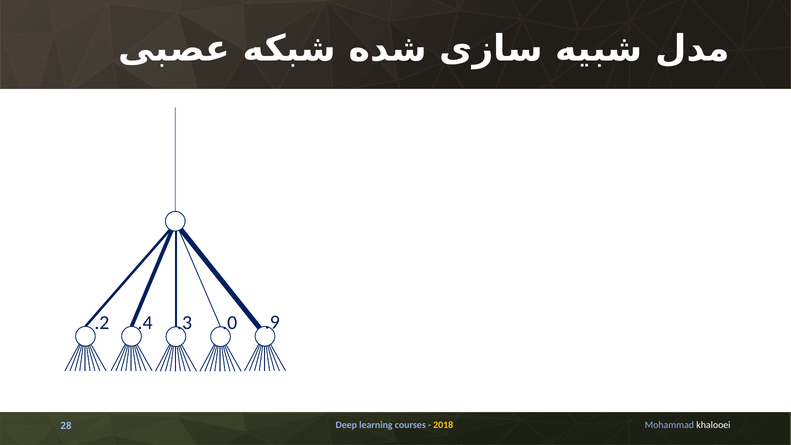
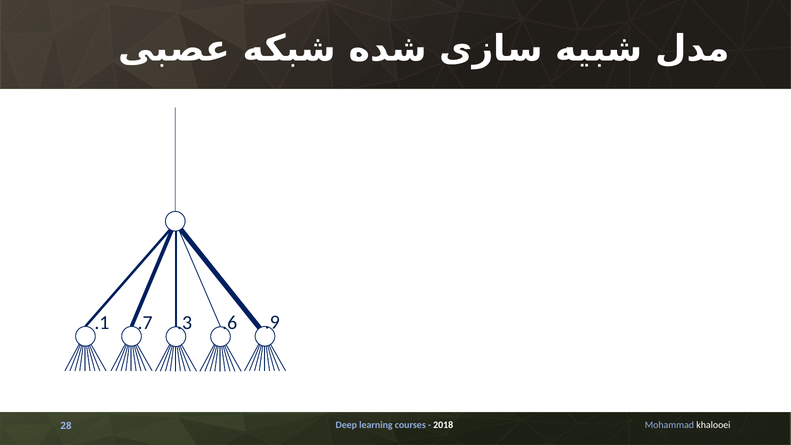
.2: .2 -> .1
.4: .4 -> .7
.0: .0 -> .6
2018 colour: yellow -> white
